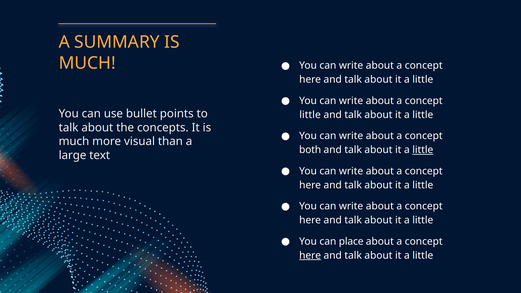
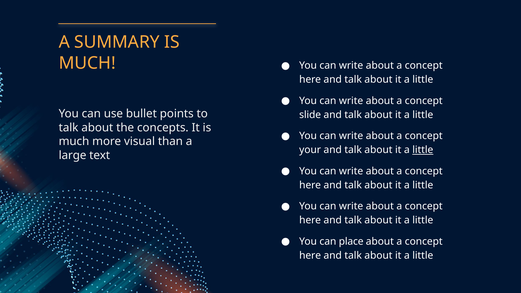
little at (310, 115): little -> slide
both: both -> your
here at (310, 255) underline: present -> none
